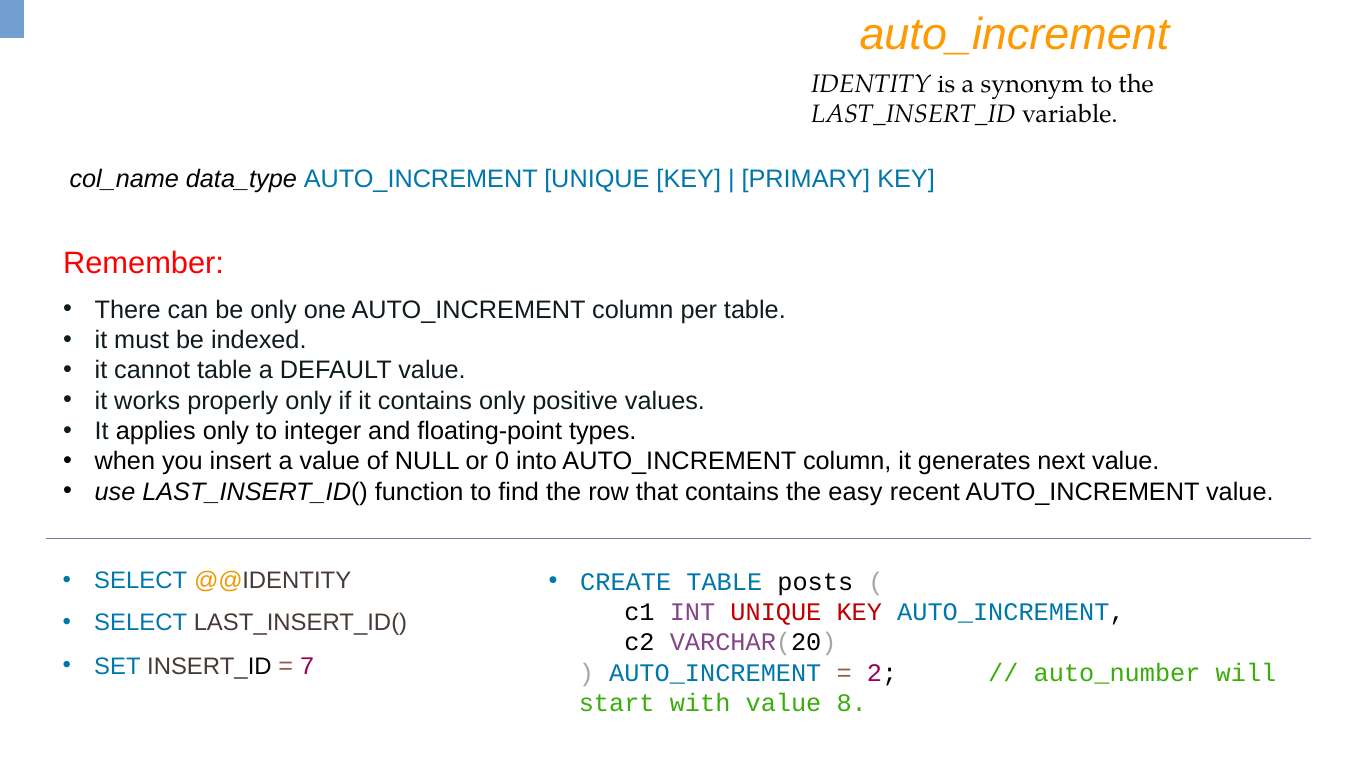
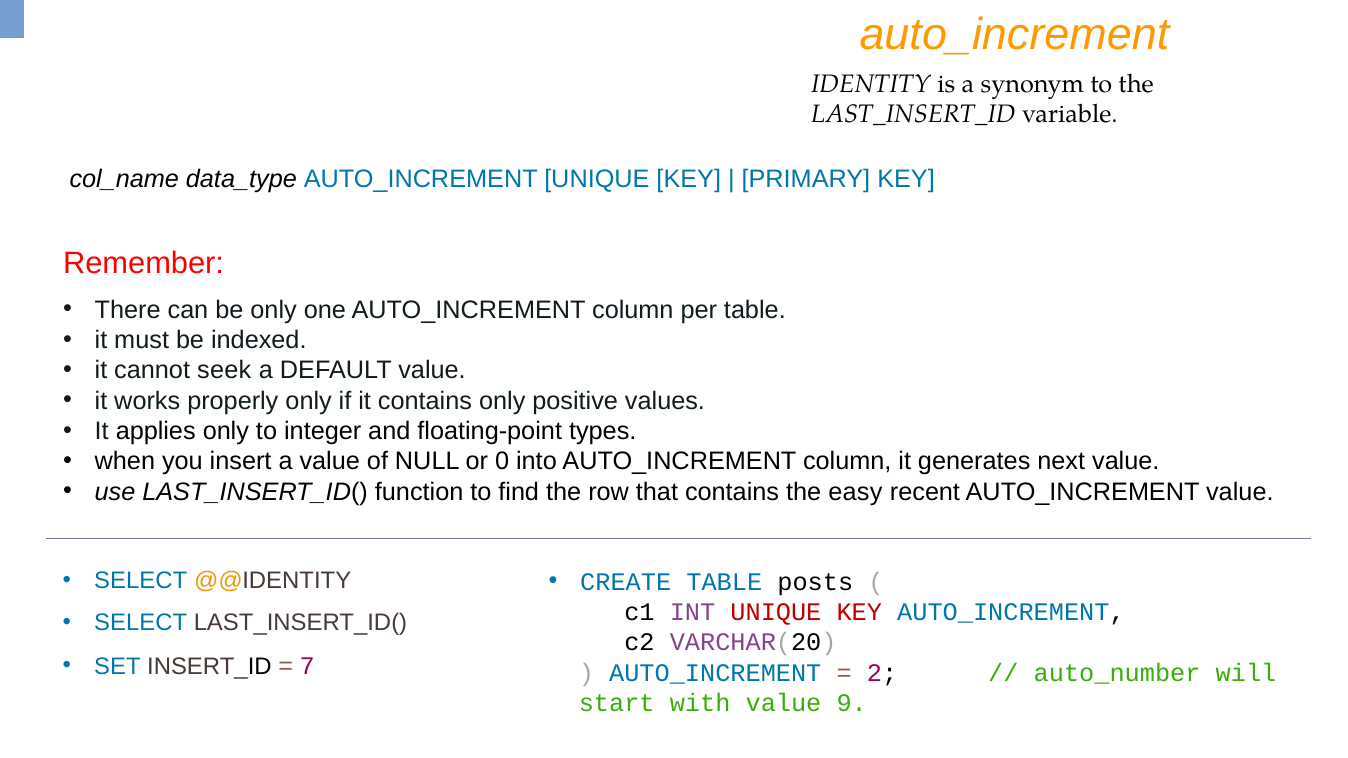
cannot table: table -> seek
8: 8 -> 9
